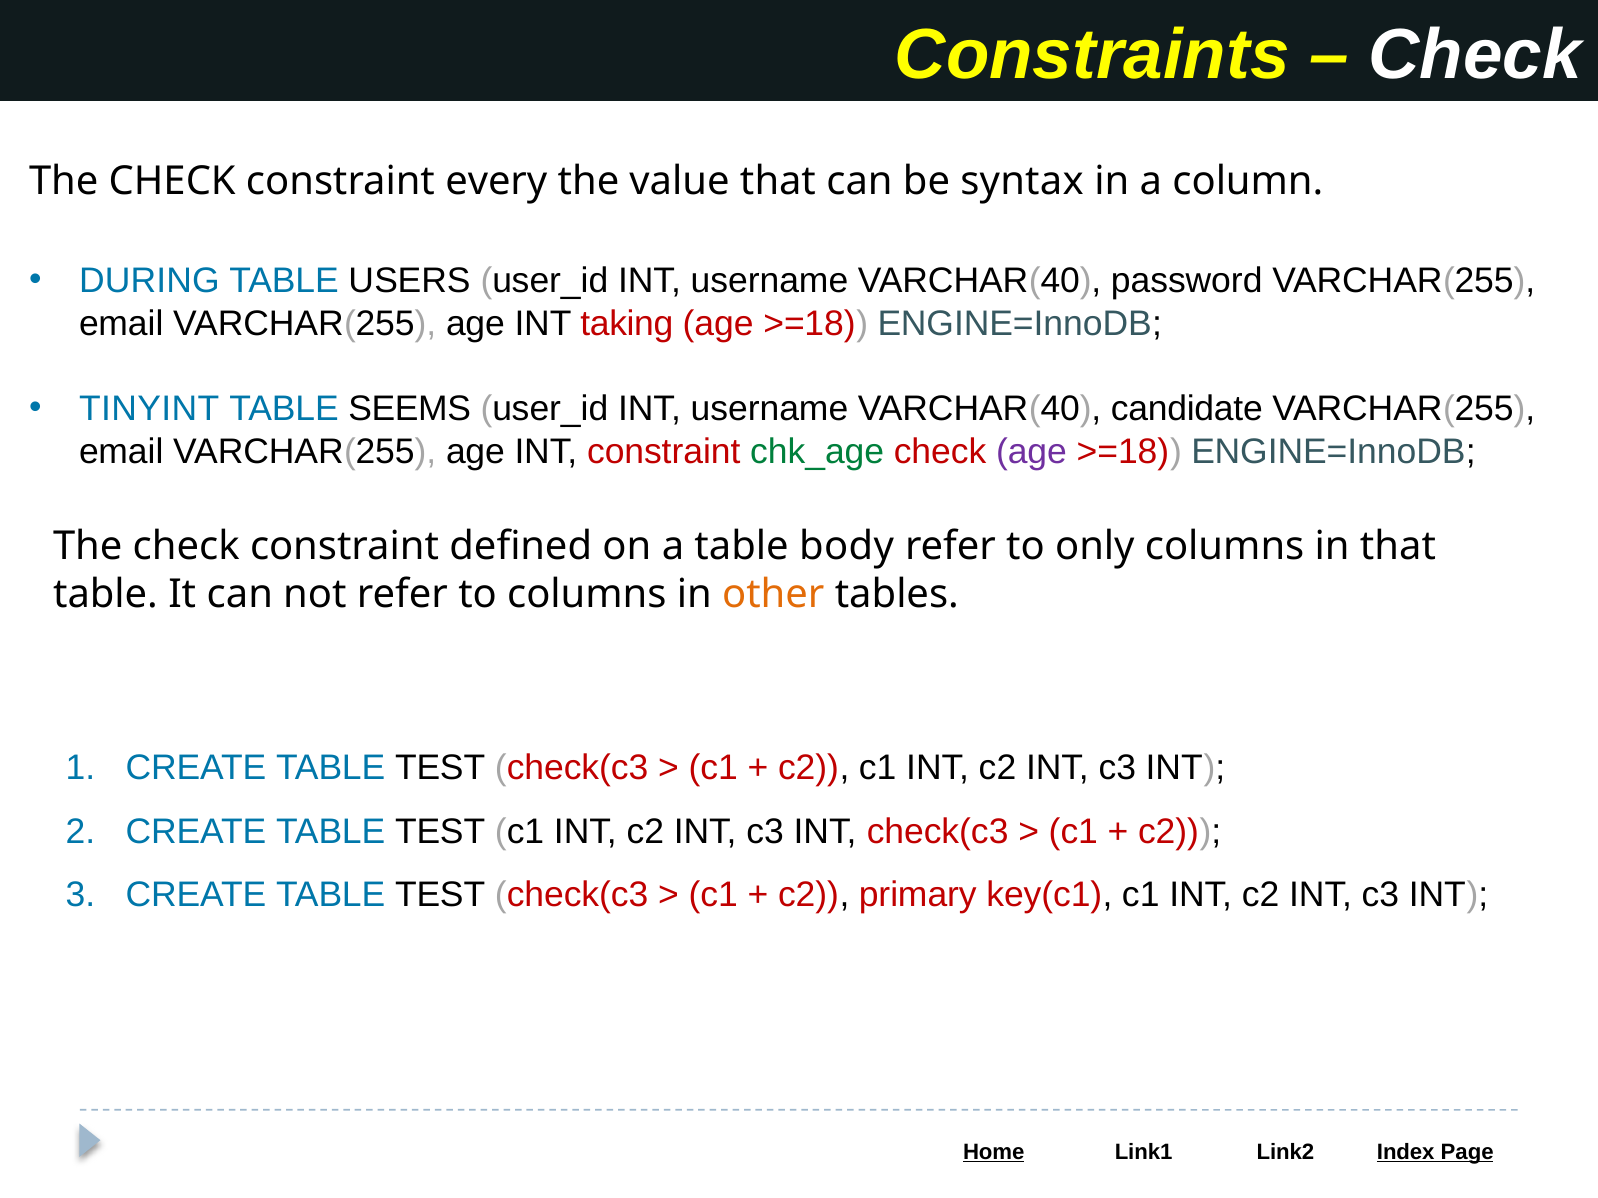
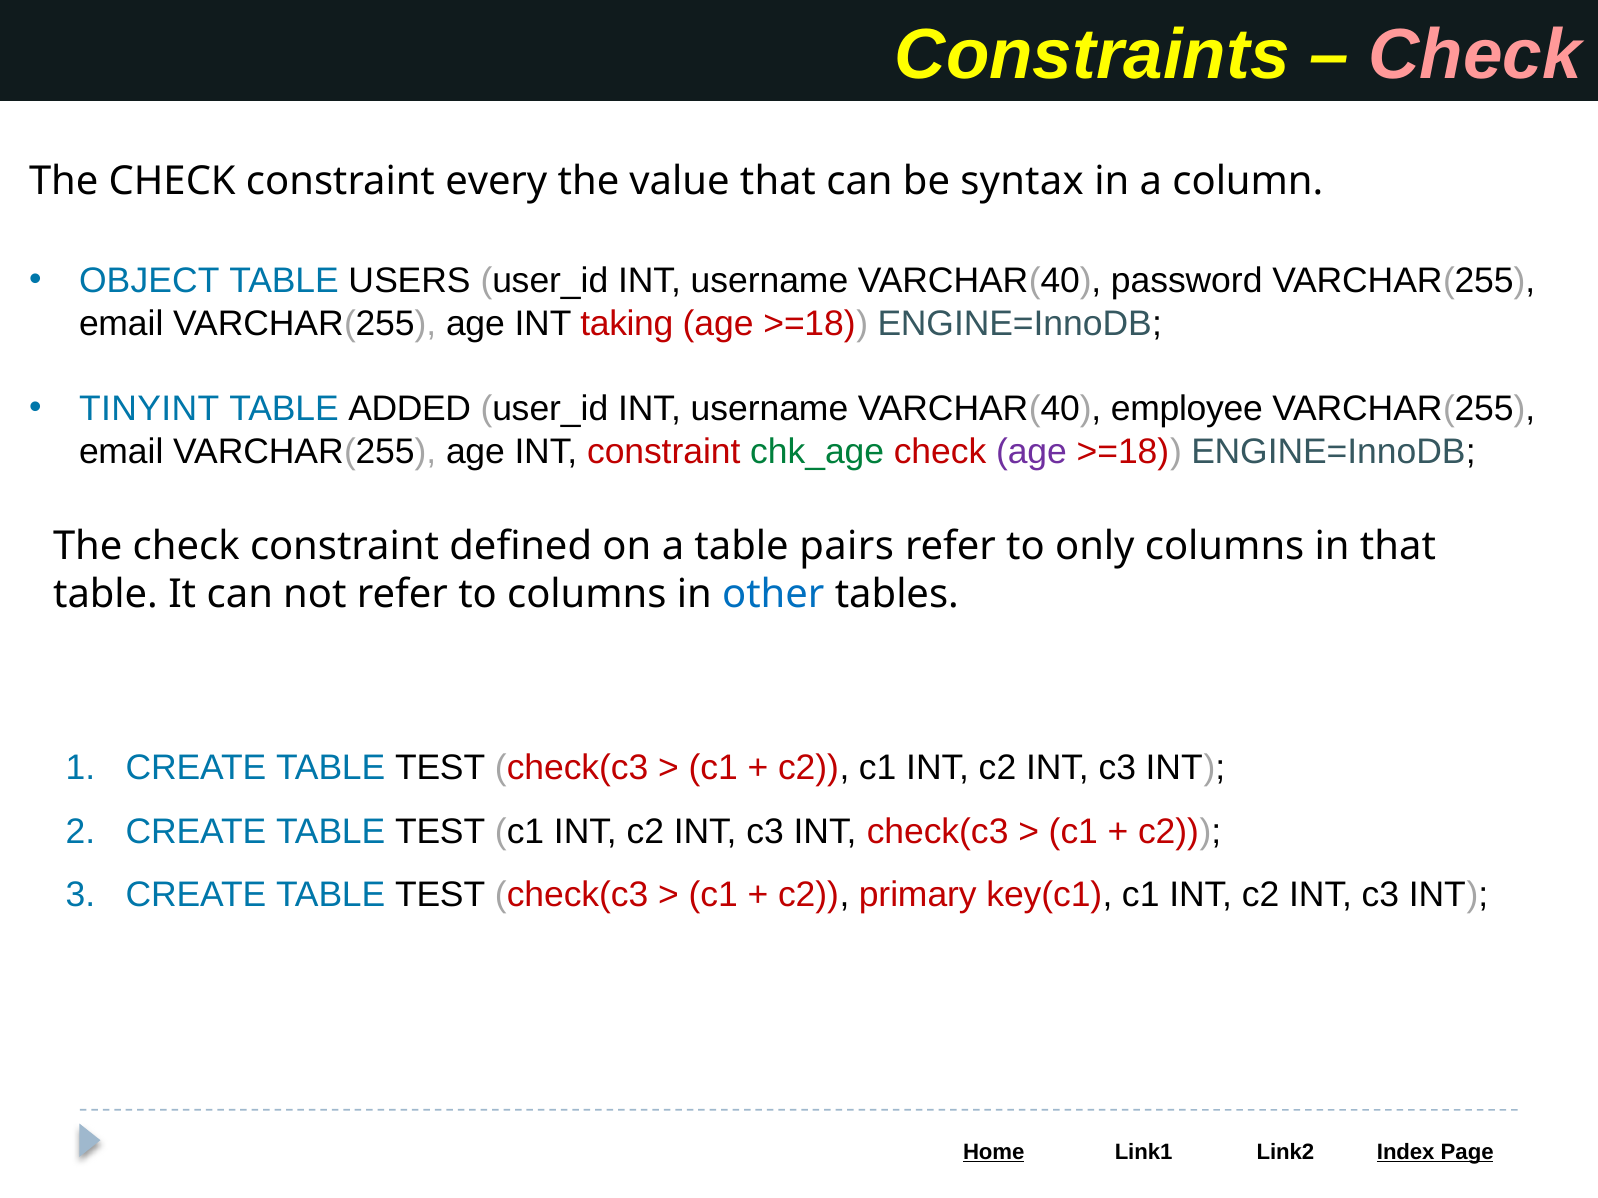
Check at (1475, 55) colour: white -> pink
DURING: DURING -> OBJECT
SEEMS: SEEMS -> ADDED
candidate: candidate -> employee
body: body -> pairs
other colour: orange -> blue
